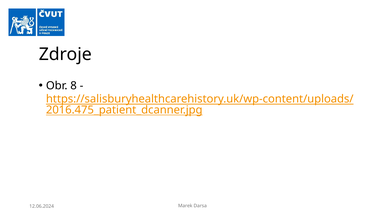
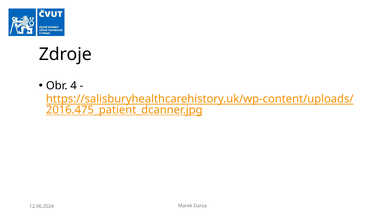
8: 8 -> 4
